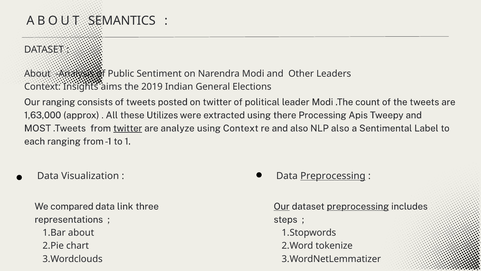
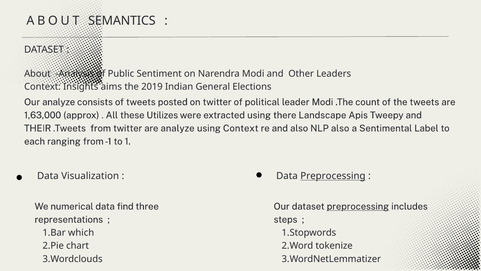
Our ranging: ranging -> analyze
Processing: Processing -> Landscape
MOST: MOST -> THEIR
twitter at (128, 128) underline: present -> none
compared: compared -> numerical
link: link -> find
Our at (282, 206) underline: present -> none
about at (81, 232): about -> which
